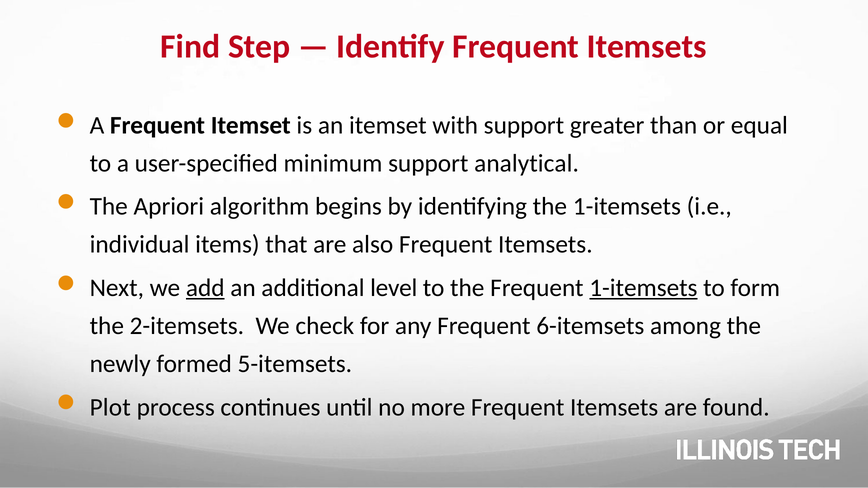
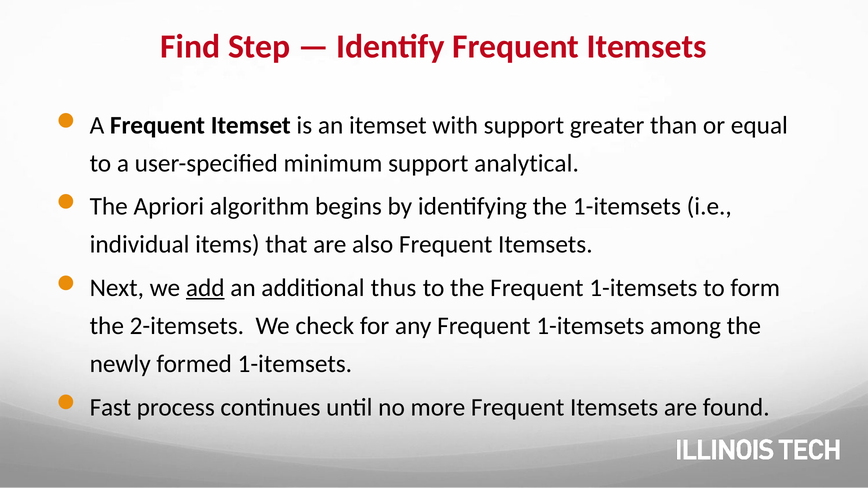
level: level -> thus
1-itemsets at (643, 288) underline: present -> none
any Frequent 6-itemsets: 6-itemsets -> 1-itemsets
formed 5-itemsets: 5-itemsets -> 1-itemsets
Plot: Plot -> Fast
